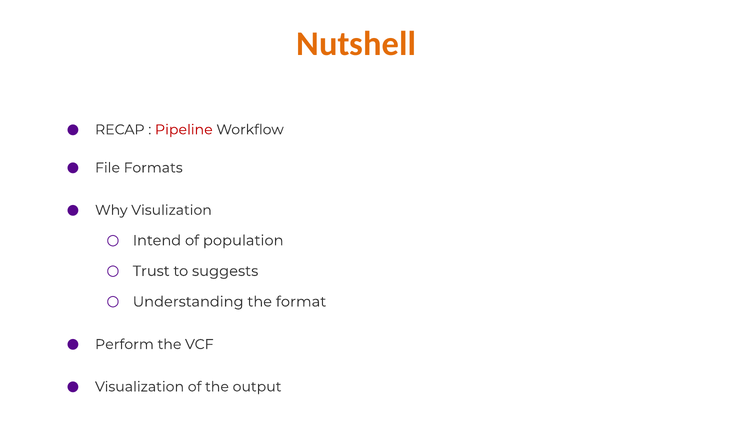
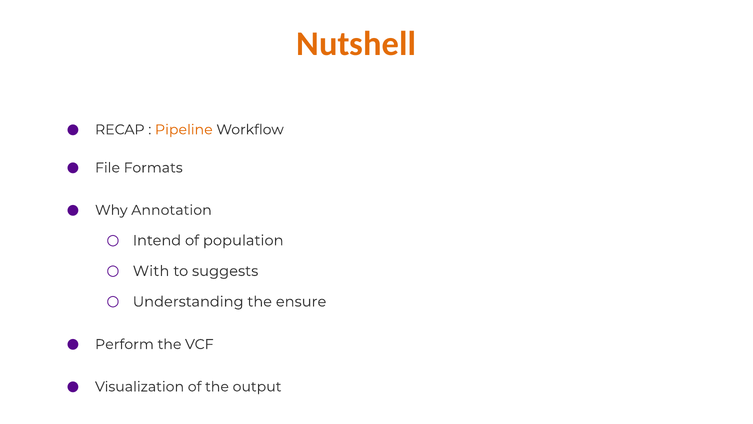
Pipeline colour: red -> orange
Visulization: Visulization -> Annotation
Trust: Trust -> With
format: format -> ensure
